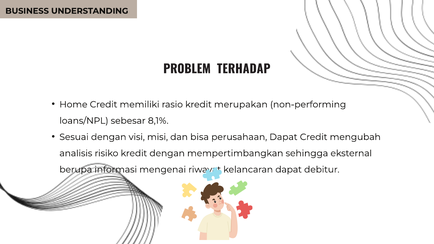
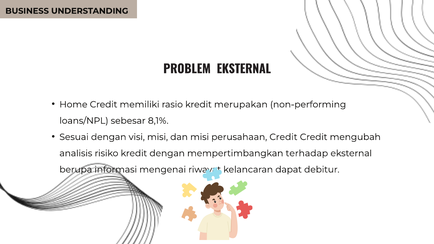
PROBLEM TERHADAP: TERHADAP -> EKSTERNAL
bisa at (200, 137): bisa -> misi
perusahaan Dapat: Dapat -> Credit
sehingga: sehingga -> terhadap
